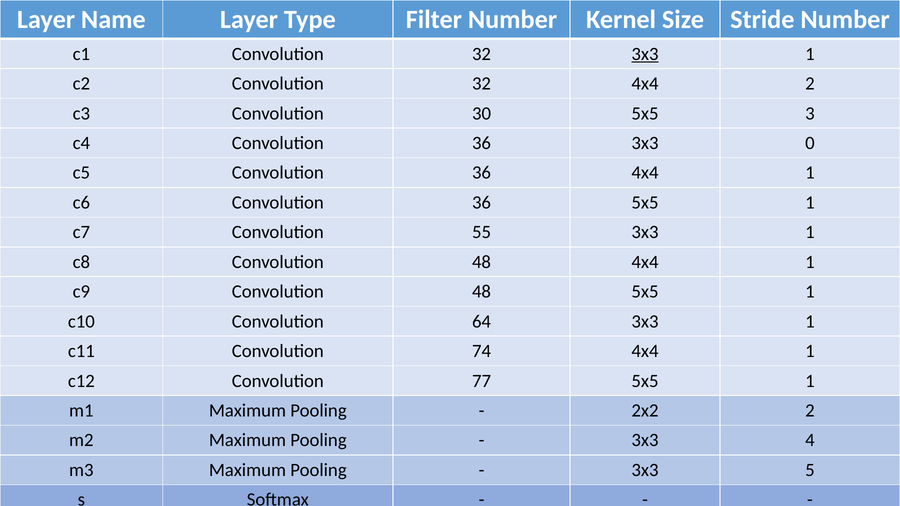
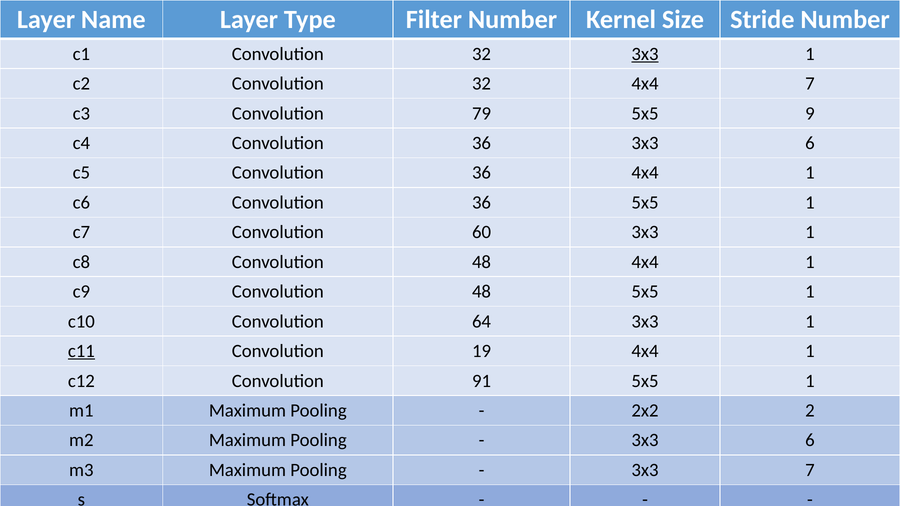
4x4 2: 2 -> 7
30: 30 -> 79
3: 3 -> 9
36 3x3 0: 0 -> 6
55: 55 -> 60
c11 underline: none -> present
74: 74 -> 19
77: 77 -> 91
4 at (810, 441): 4 -> 6
3x3 5: 5 -> 7
